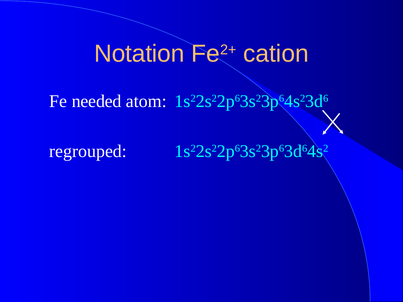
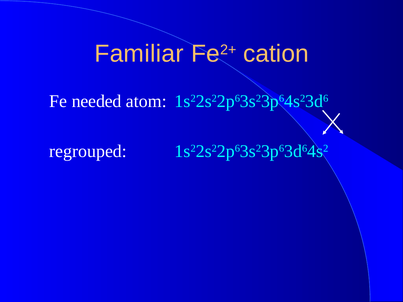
Notation: Notation -> Familiar
